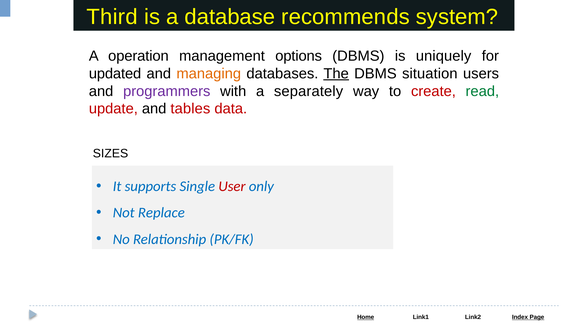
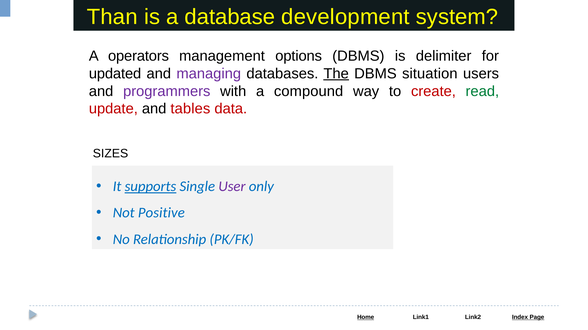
Third: Third -> Than
recommends: recommends -> development
operation: operation -> operators
uniquely: uniquely -> delimiter
managing colour: orange -> purple
separately: separately -> compound
supports underline: none -> present
User colour: red -> purple
Replace: Replace -> Positive
